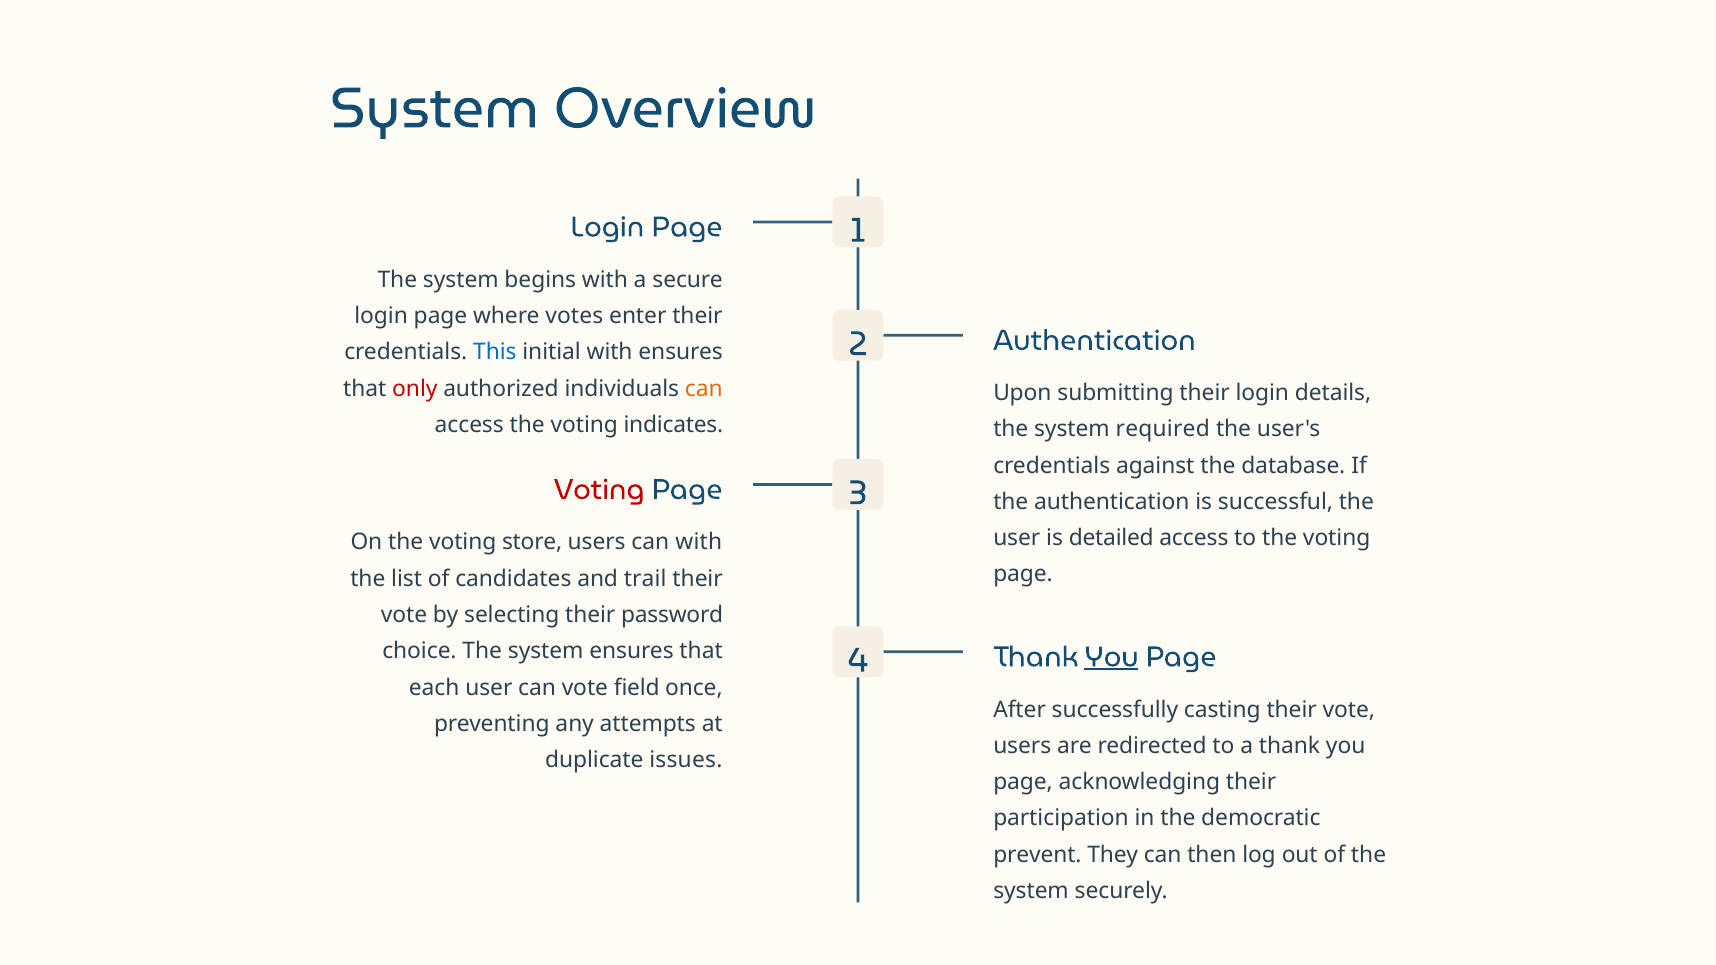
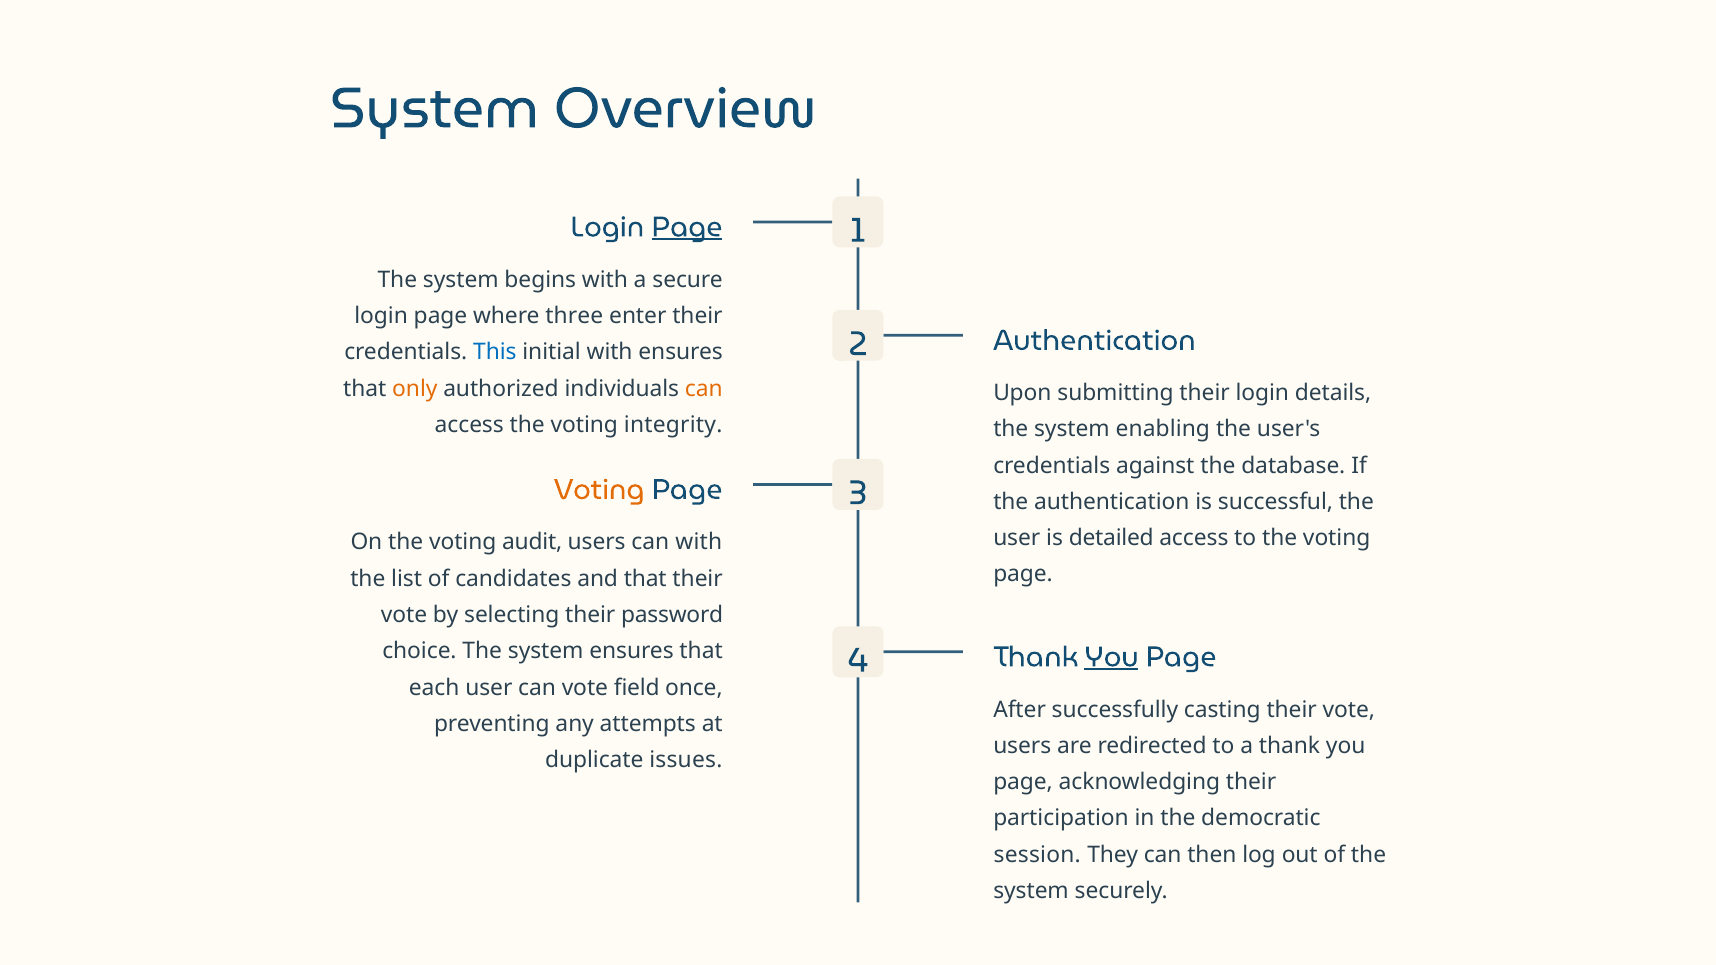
Page at (687, 227) underline: none -> present
votes: votes -> three
only colour: red -> orange
indicates: indicates -> integrity
required: required -> enabling
Voting at (599, 490) colour: red -> orange
store: store -> audit
and trail: trail -> that
prevent: prevent -> session
